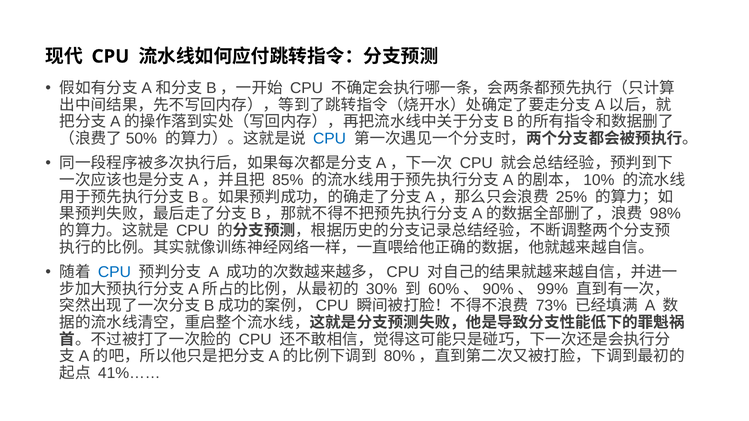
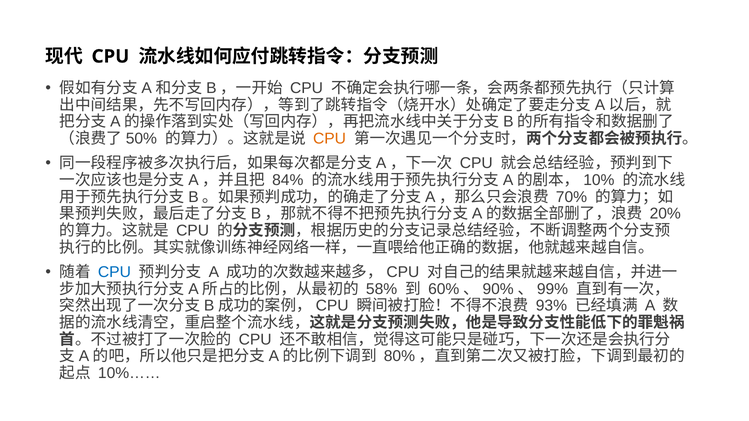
CPU at (329, 139) colour: blue -> orange
85%: 85% -> 84%
25%: 25% -> 70%
98%: 98% -> 20%
30%: 30% -> 58%
73%: 73% -> 93%
41%……: 41%…… -> 10%……
